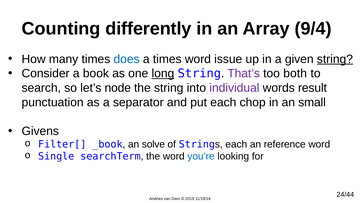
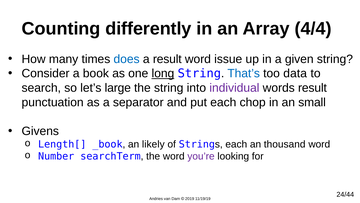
9/4: 9/4 -> 4/4
a times: times -> result
string at (335, 59) underline: present -> none
That’s colour: purple -> blue
both: both -> data
node: node -> large
Filter[: Filter[ -> Length[
solve: solve -> likely
reference: reference -> thousand
Single: Single -> Number
you’re colour: blue -> purple
